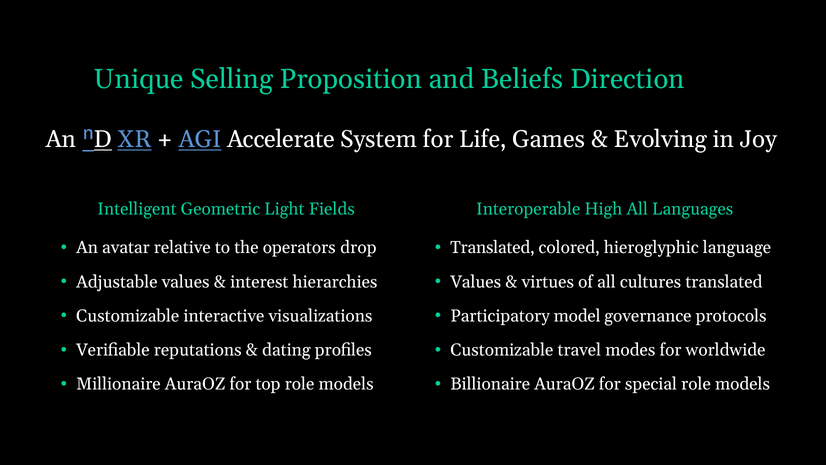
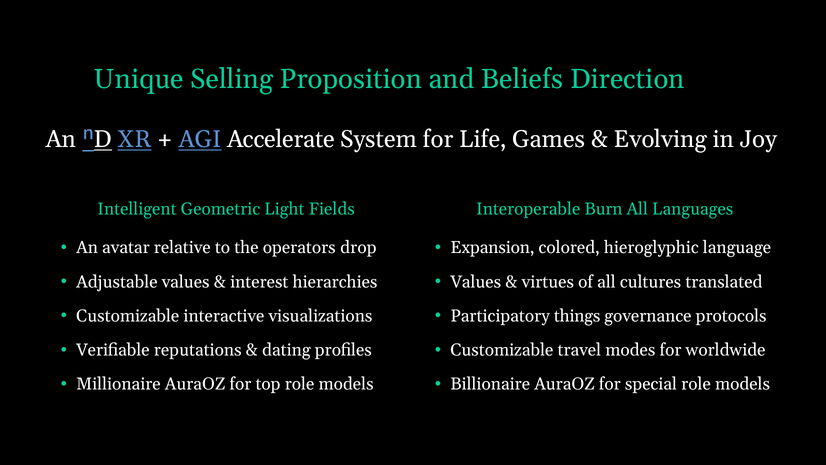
High: High -> Burn
Translated at (492, 248): Translated -> Expansion
model: model -> things
